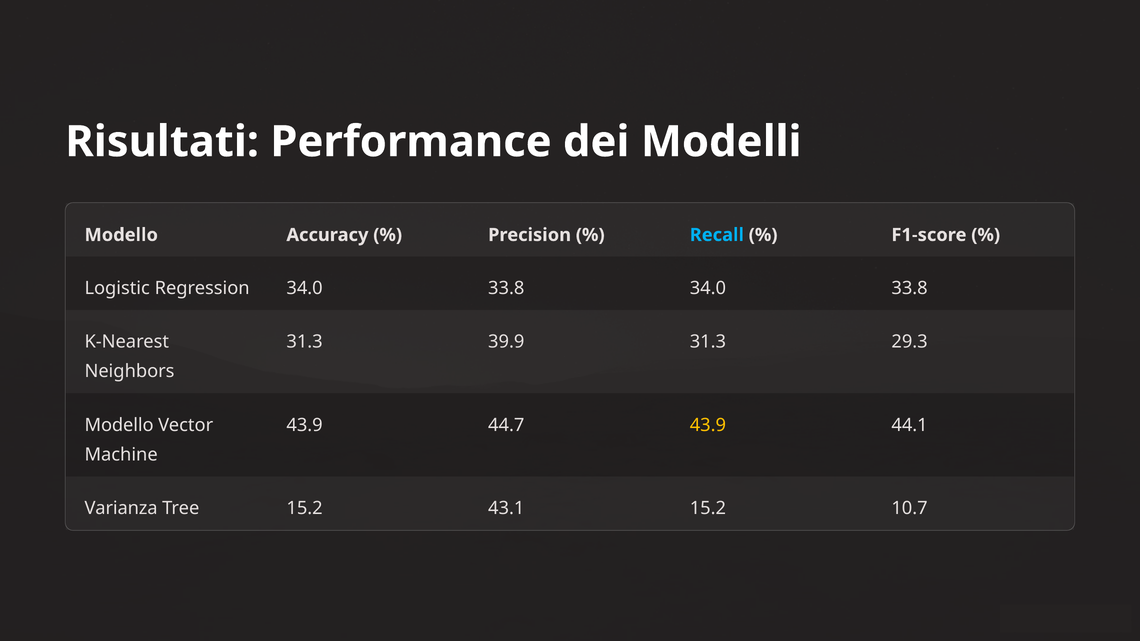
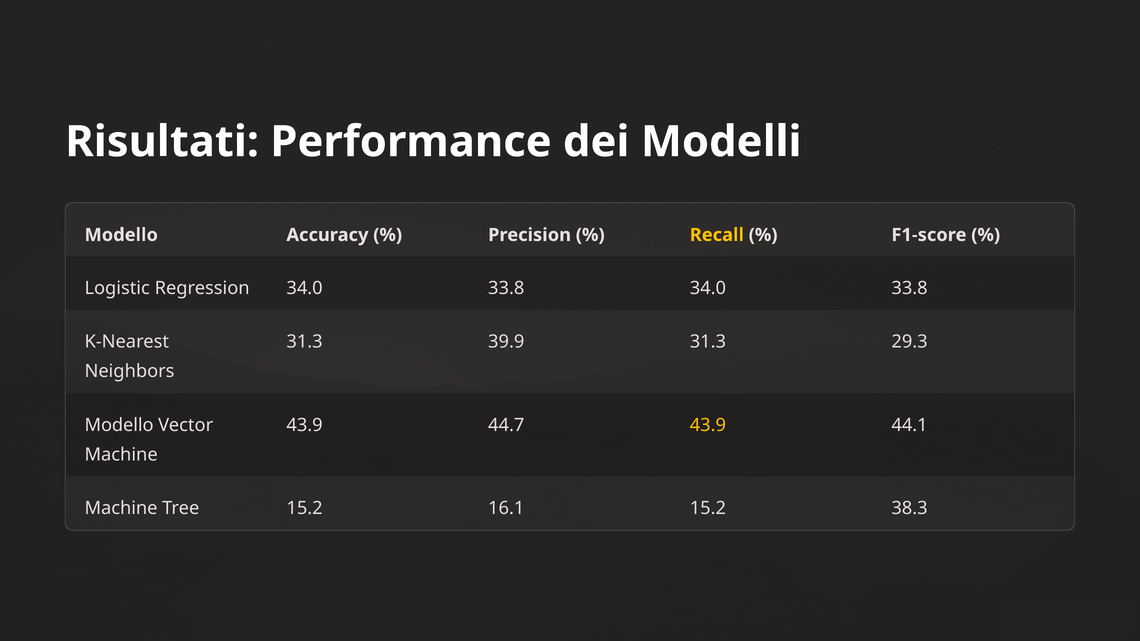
Recall colour: light blue -> yellow
Varianza at (121, 508): Varianza -> Machine
43.1: 43.1 -> 16.1
10.7: 10.7 -> 38.3
